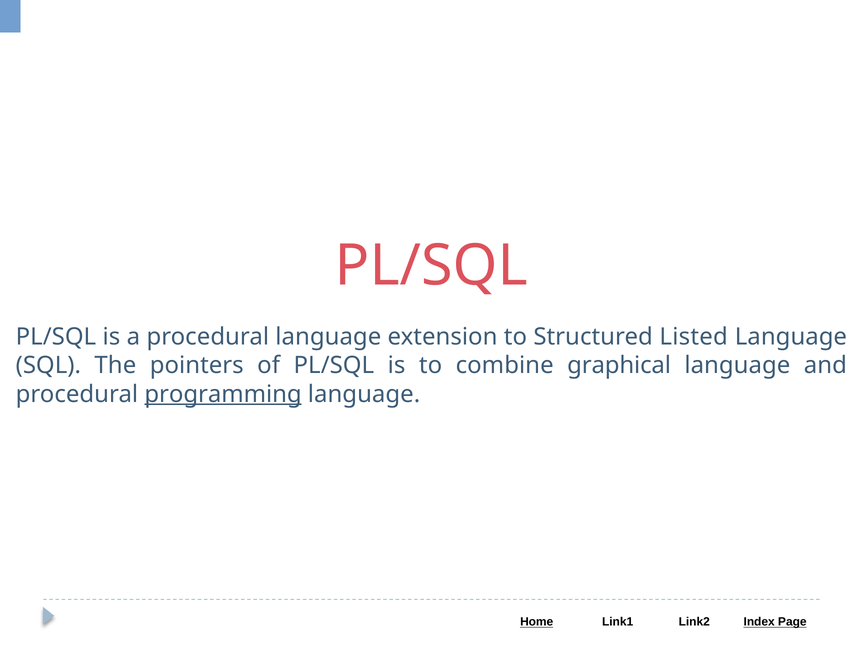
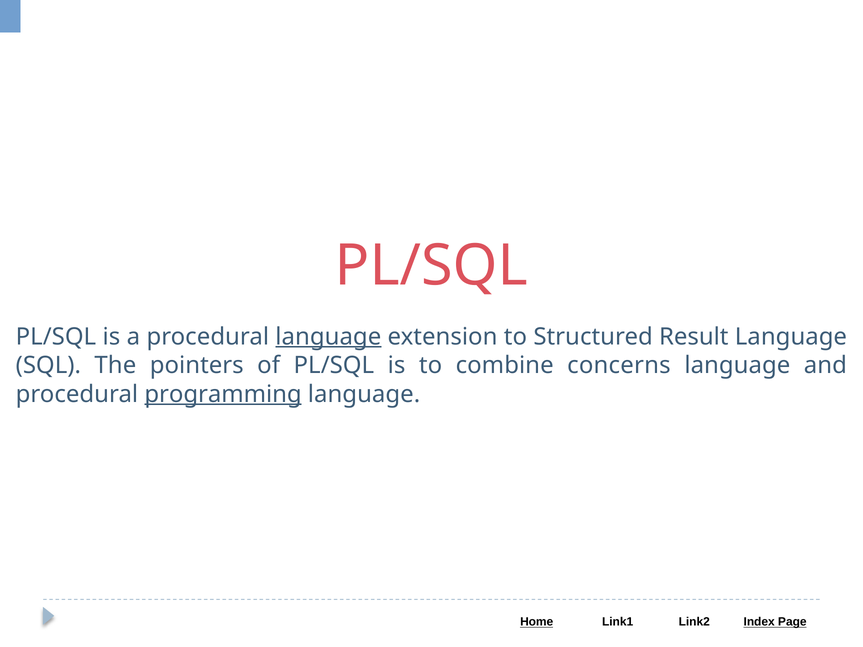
language at (328, 337) underline: none -> present
Listed: Listed -> Result
graphical: graphical -> concerns
